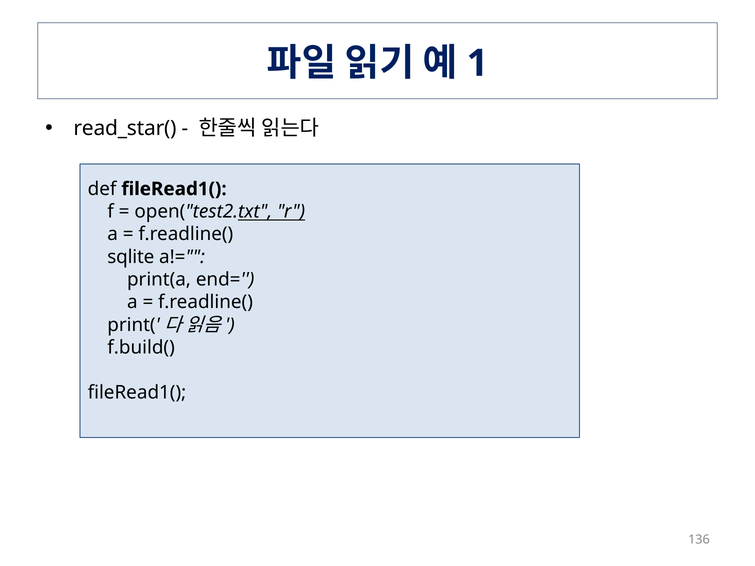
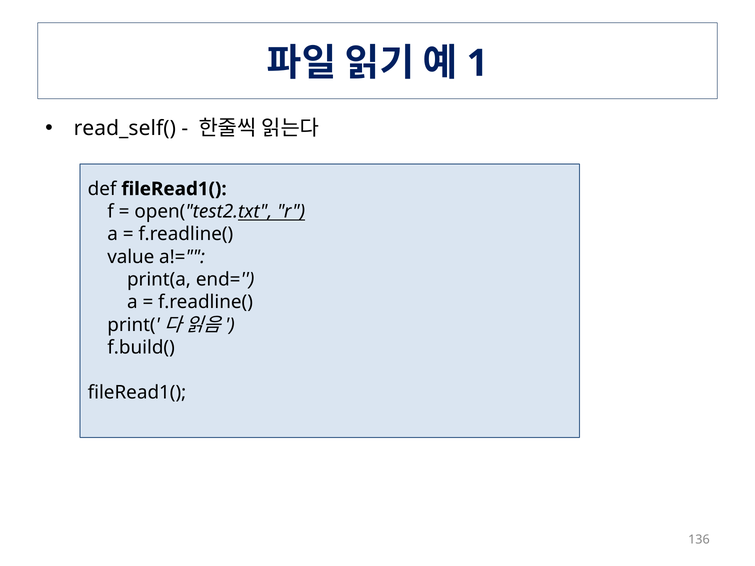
read_star(: read_star( -> read_self(
sqlite: sqlite -> value
